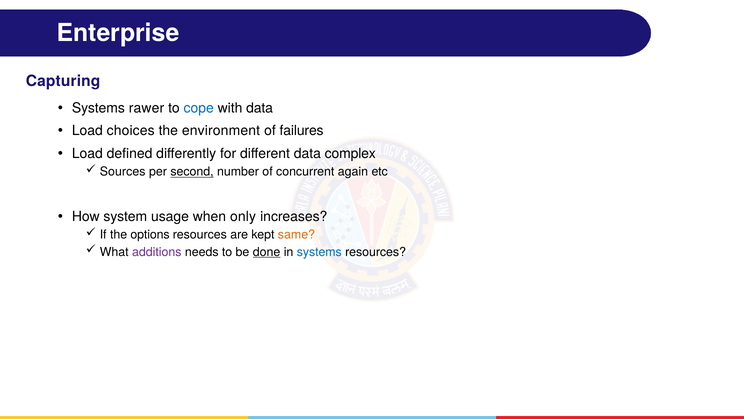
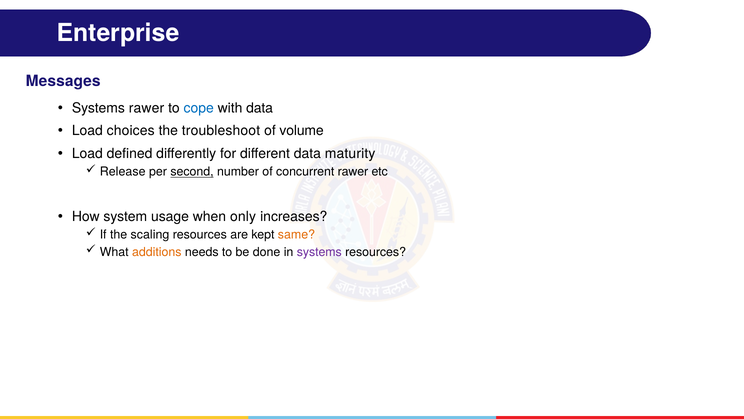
Capturing: Capturing -> Messages
environment: environment -> troubleshoot
failures: failures -> volume
complex: complex -> maturity
Sources: Sources -> Release
concurrent again: again -> rawer
options: options -> scaling
additions colour: purple -> orange
done underline: present -> none
systems at (319, 252) colour: blue -> purple
